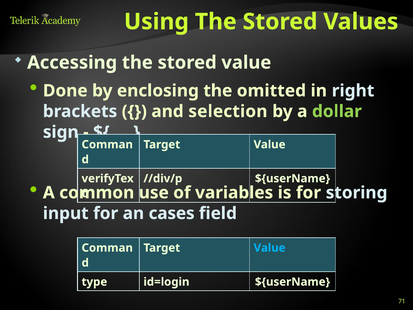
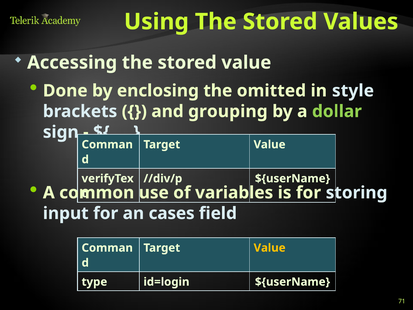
right: right -> style
selection: selection -> grouping
Value at (270, 248) colour: light blue -> yellow
